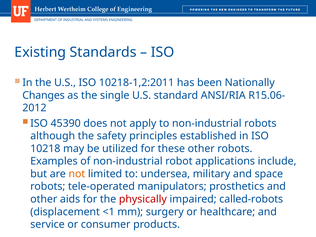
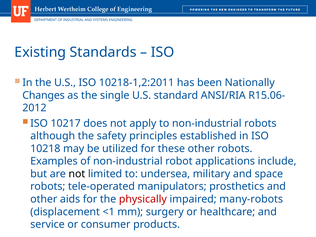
45390: 45390 -> 10217
not at (77, 174) colour: orange -> black
called-robots: called-robots -> many-robots
